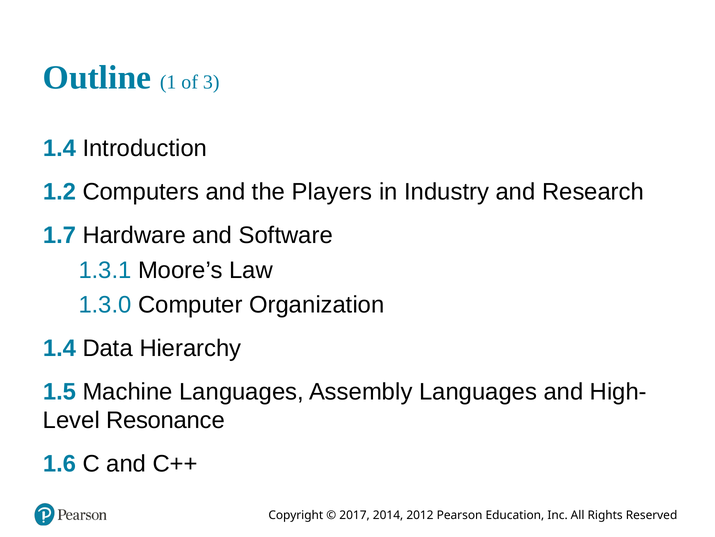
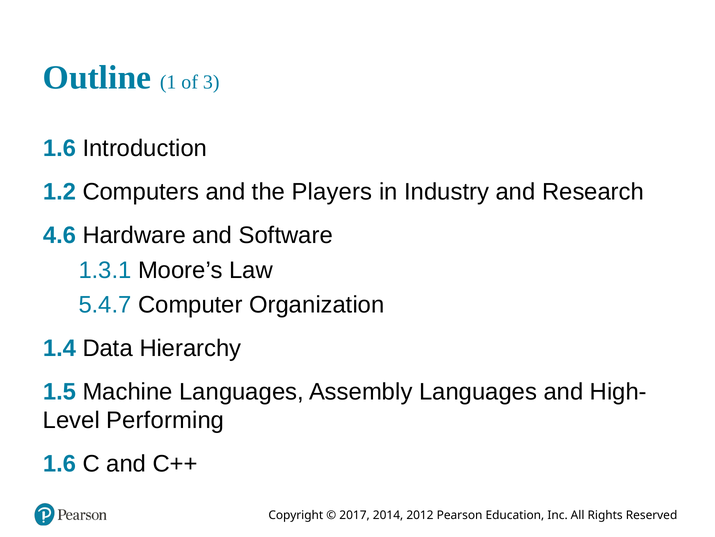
1.4 at (59, 148): 1.4 -> 1.6
1.7: 1.7 -> 4.6
1.3.0: 1.3.0 -> 5.4.7
Resonance: Resonance -> Performing
